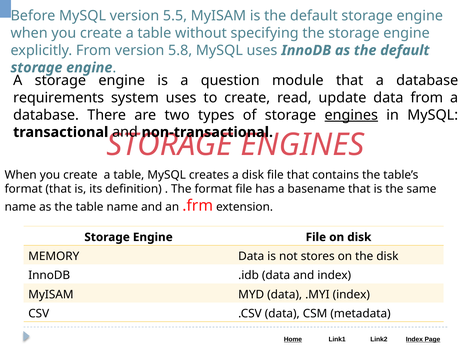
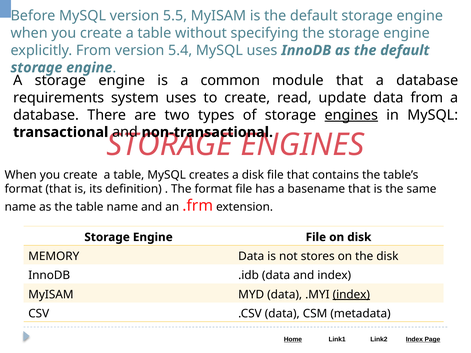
5.8: 5.8 -> 5.4
question: question -> common
index at (351, 295) underline: none -> present
